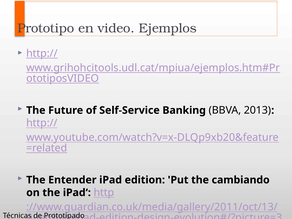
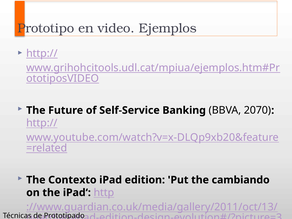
2013: 2013 -> 2070
Entender: Entender -> Contexto
